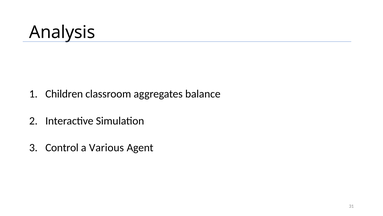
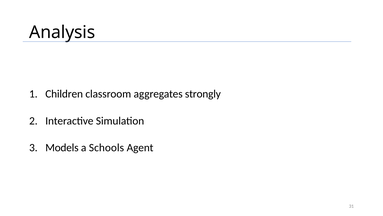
balance: balance -> strongly
Control: Control -> Models
Various: Various -> Schools
